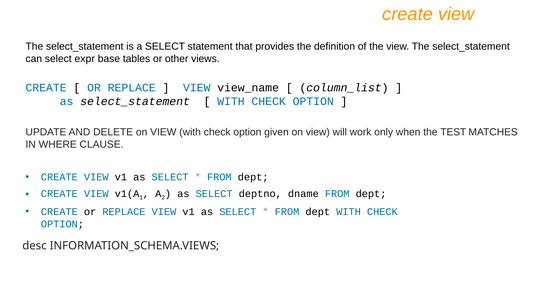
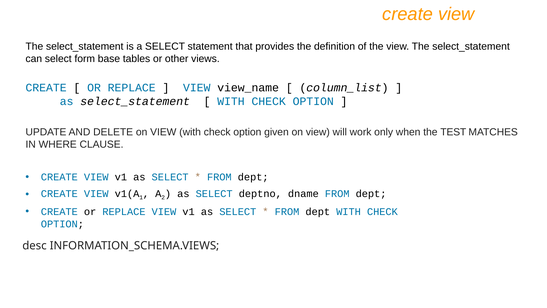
expr: expr -> form
